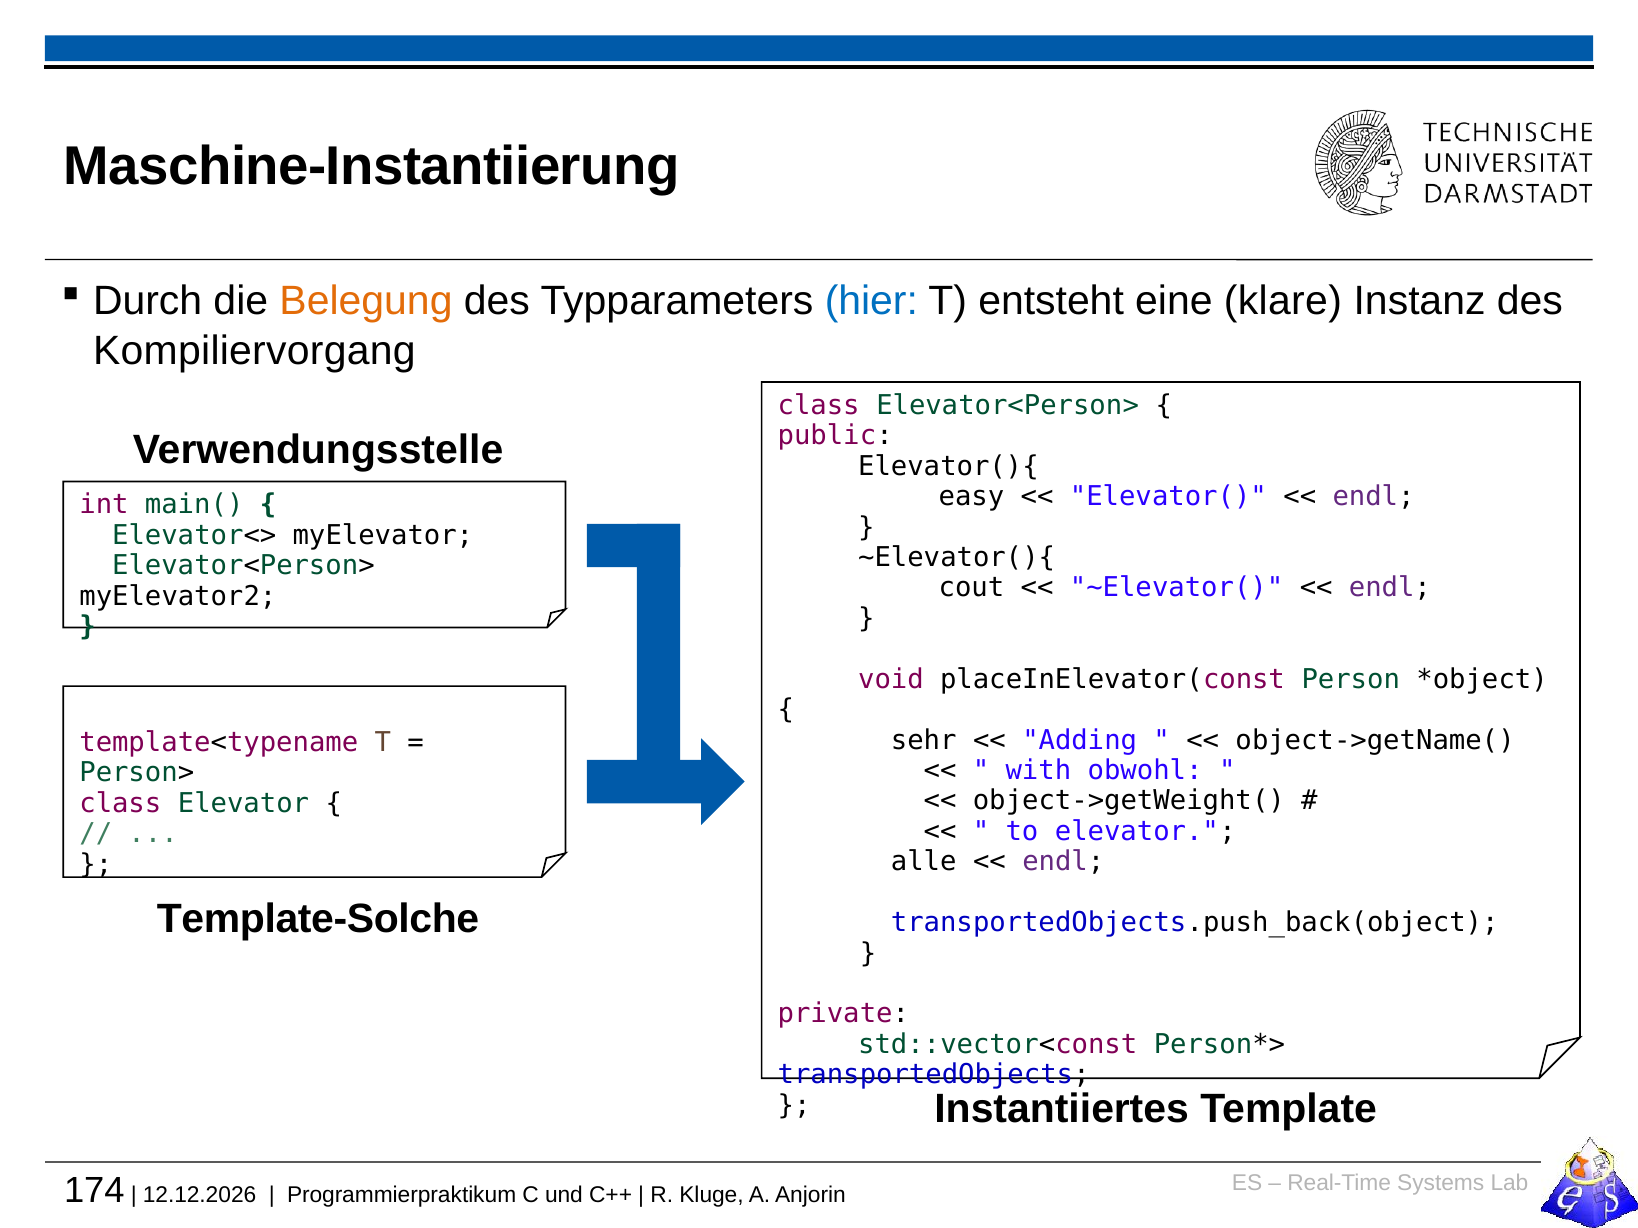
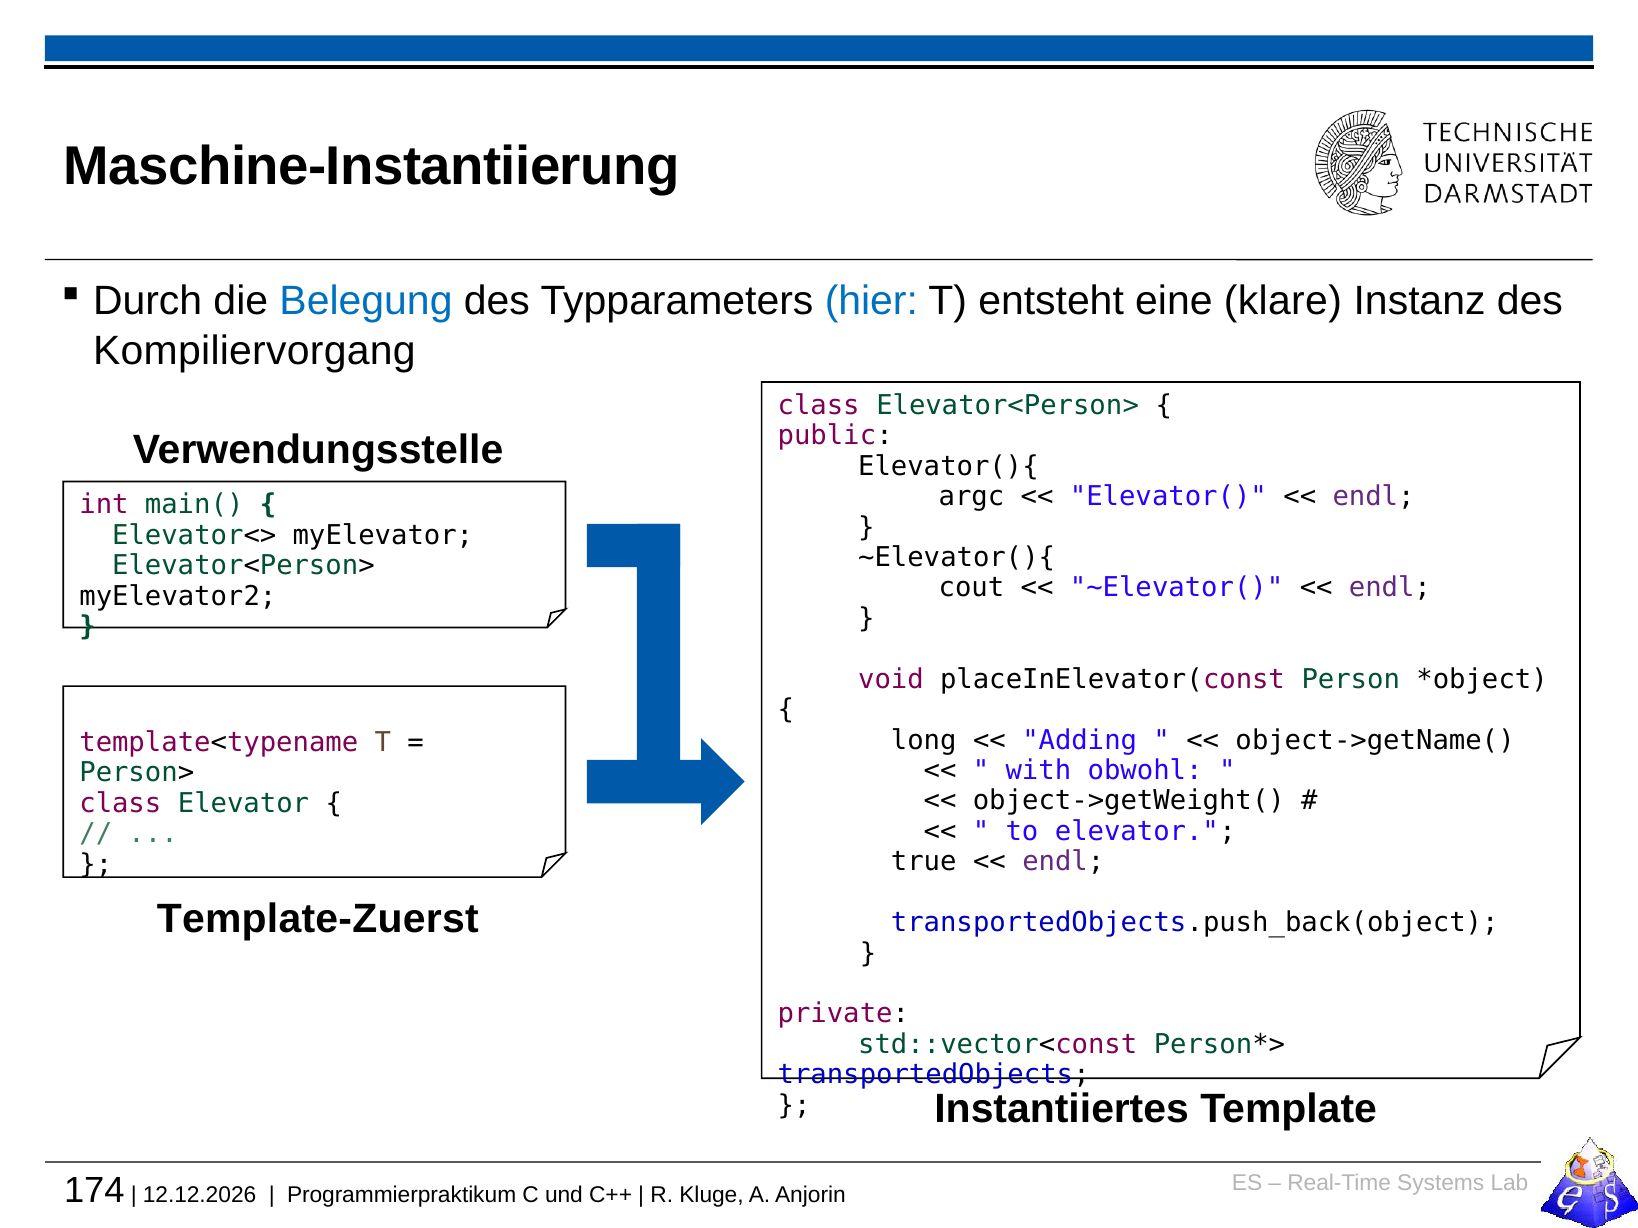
Belegung colour: orange -> blue
easy: easy -> argc
sehr: sehr -> long
alle: alle -> true
Template-Solche: Template-Solche -> Template-Zuerst
